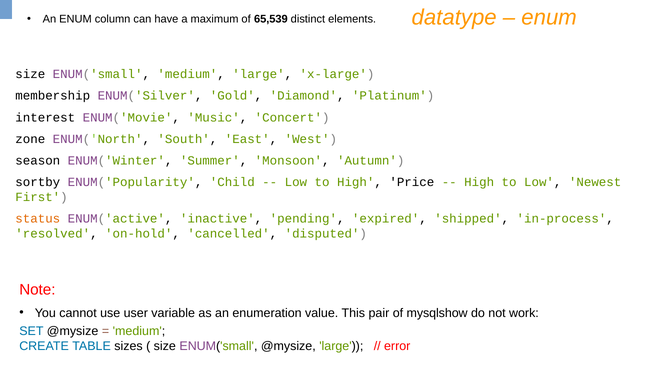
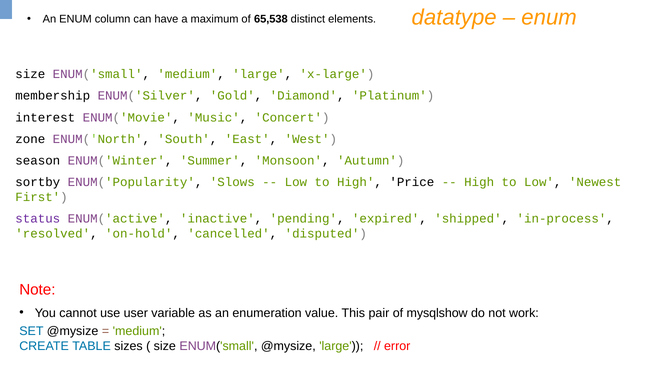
65,539: 65,539 -> 65,538
Child: Child -> Slows
status colour: orange -> purple
